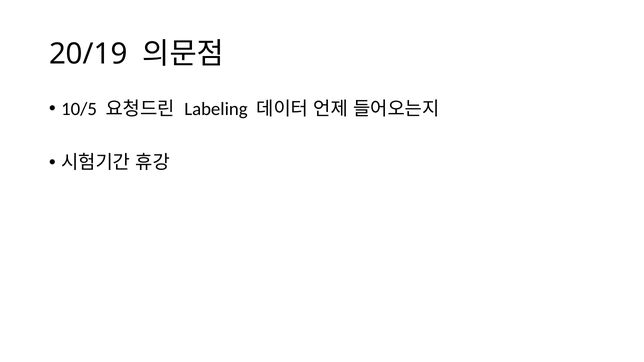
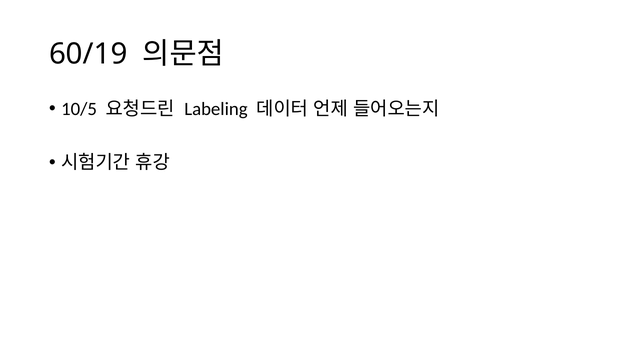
20/19: 20/19 -> 60/19
